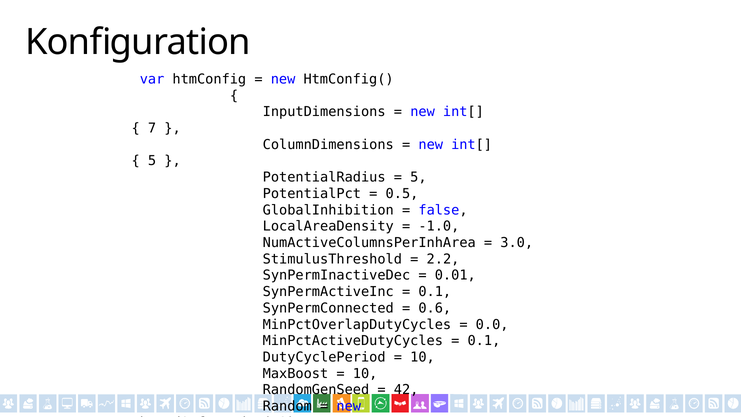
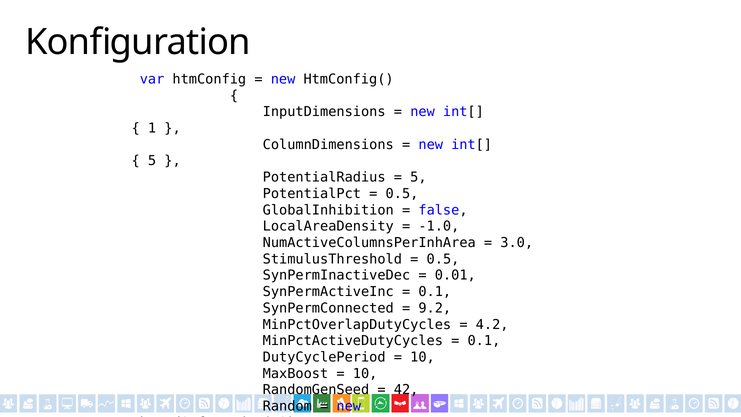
7: 7 -> 1
2.2 at (443, 259): 2.2 -> 0.5
0.6: 0.6 -> 9.2
0.0: 0.0 -> 4.2
